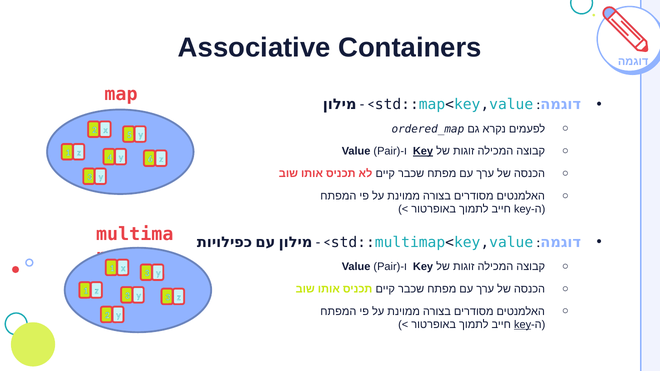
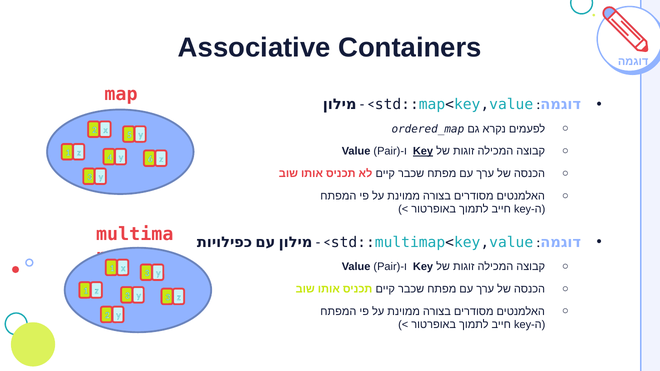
key at (523, 325) underline: present -> none
